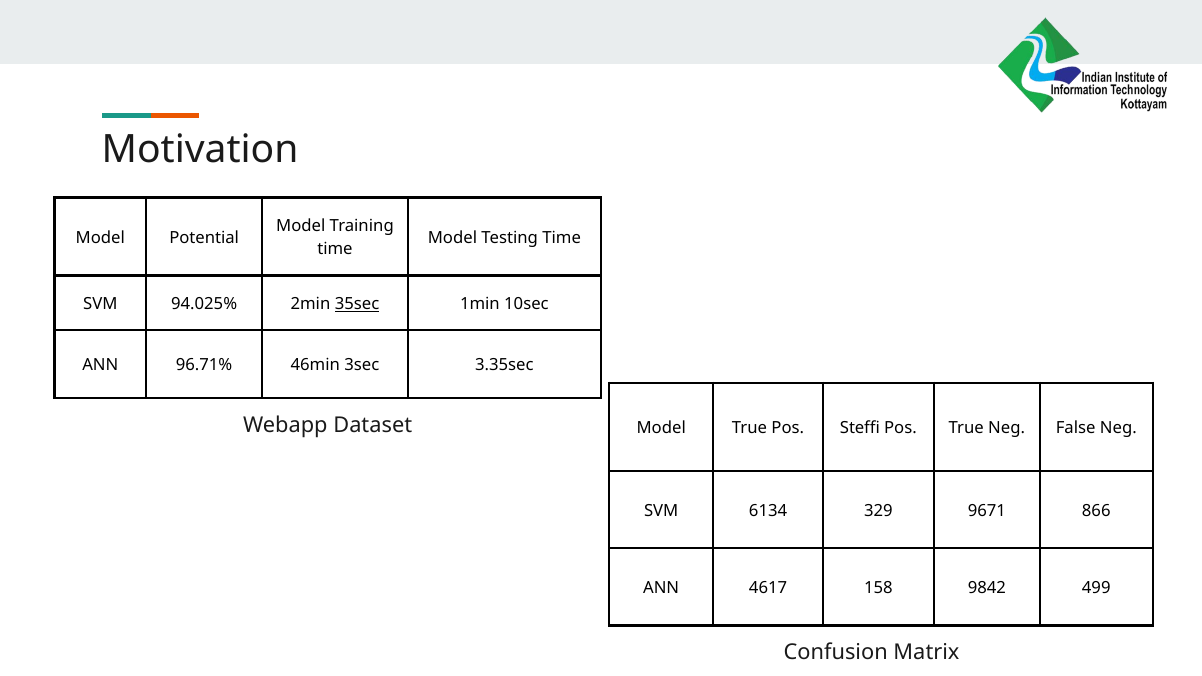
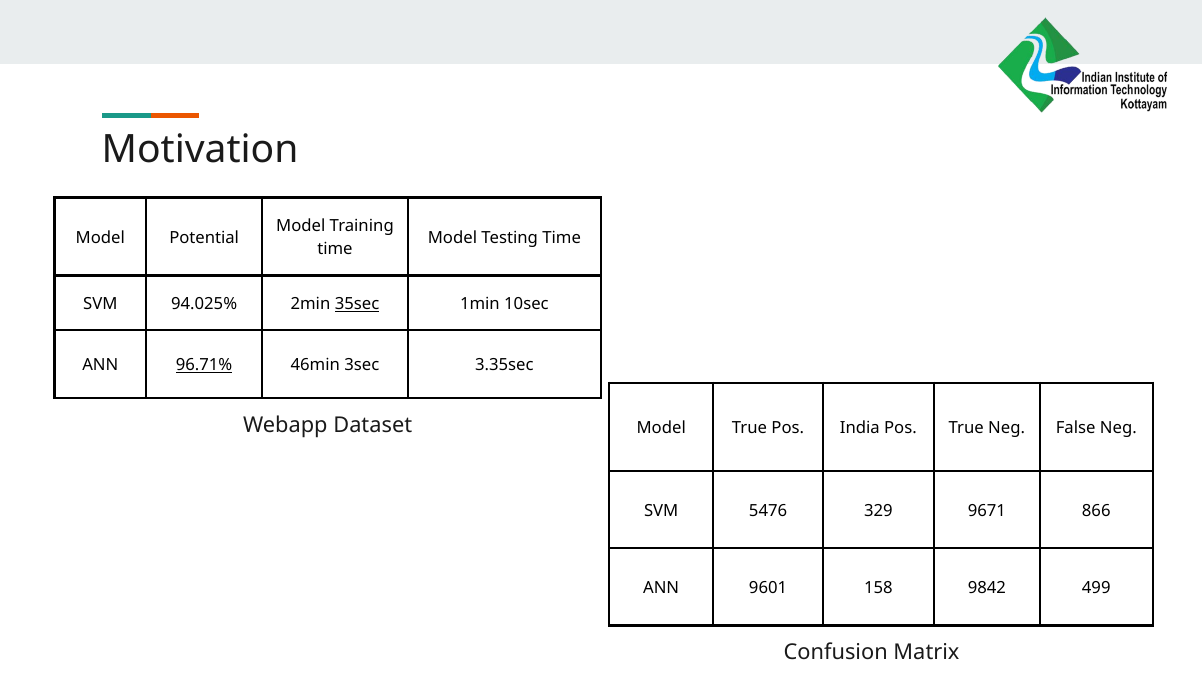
96.71% underline: none -> present
Steffi: Steffi -> India
6134: 6134 -> 5476
4617: 4617 -> 9601
